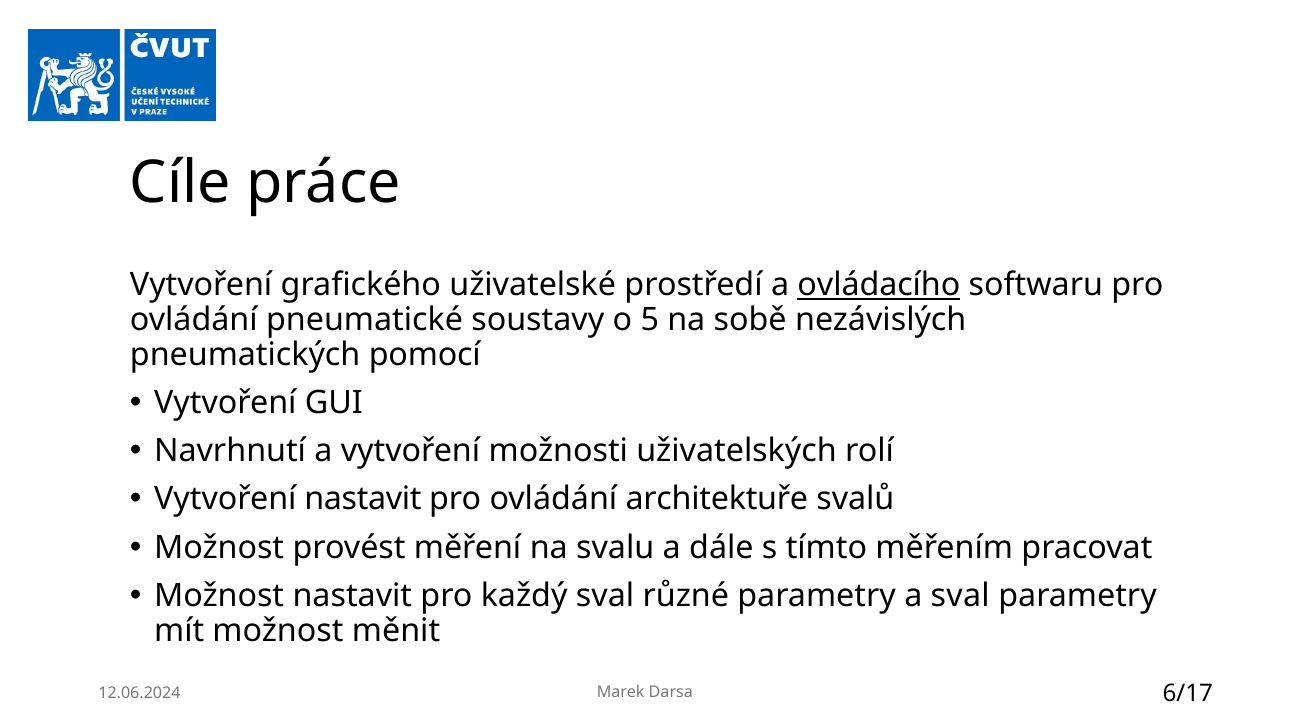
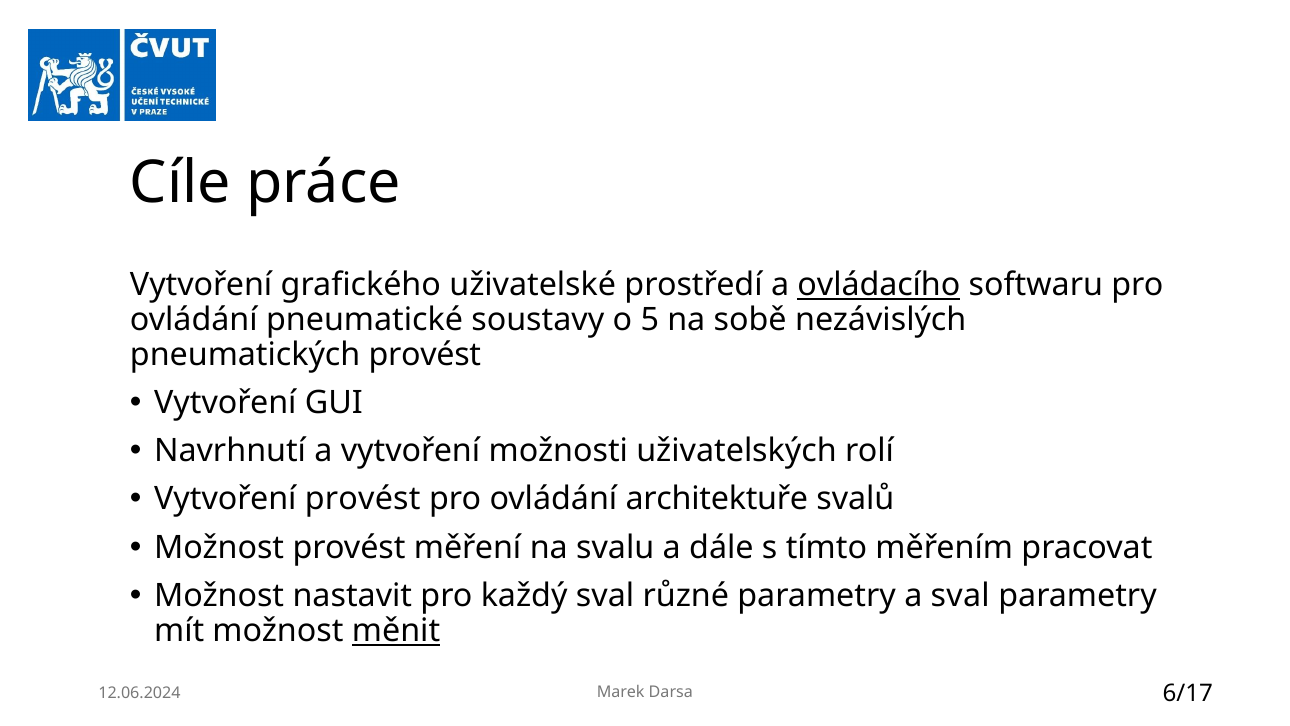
pneumatických pomocí: pomocí -> provést
Vytvoření nastavit: nastavit -> provést
měnit underline: none -> present
